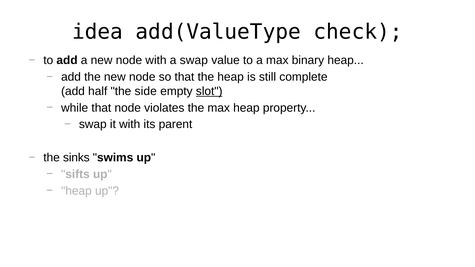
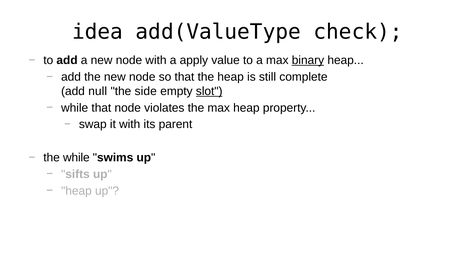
a swap: swap -> apply
binary underline: none -> present
half: half -> null
the sinks: sinks -> while
